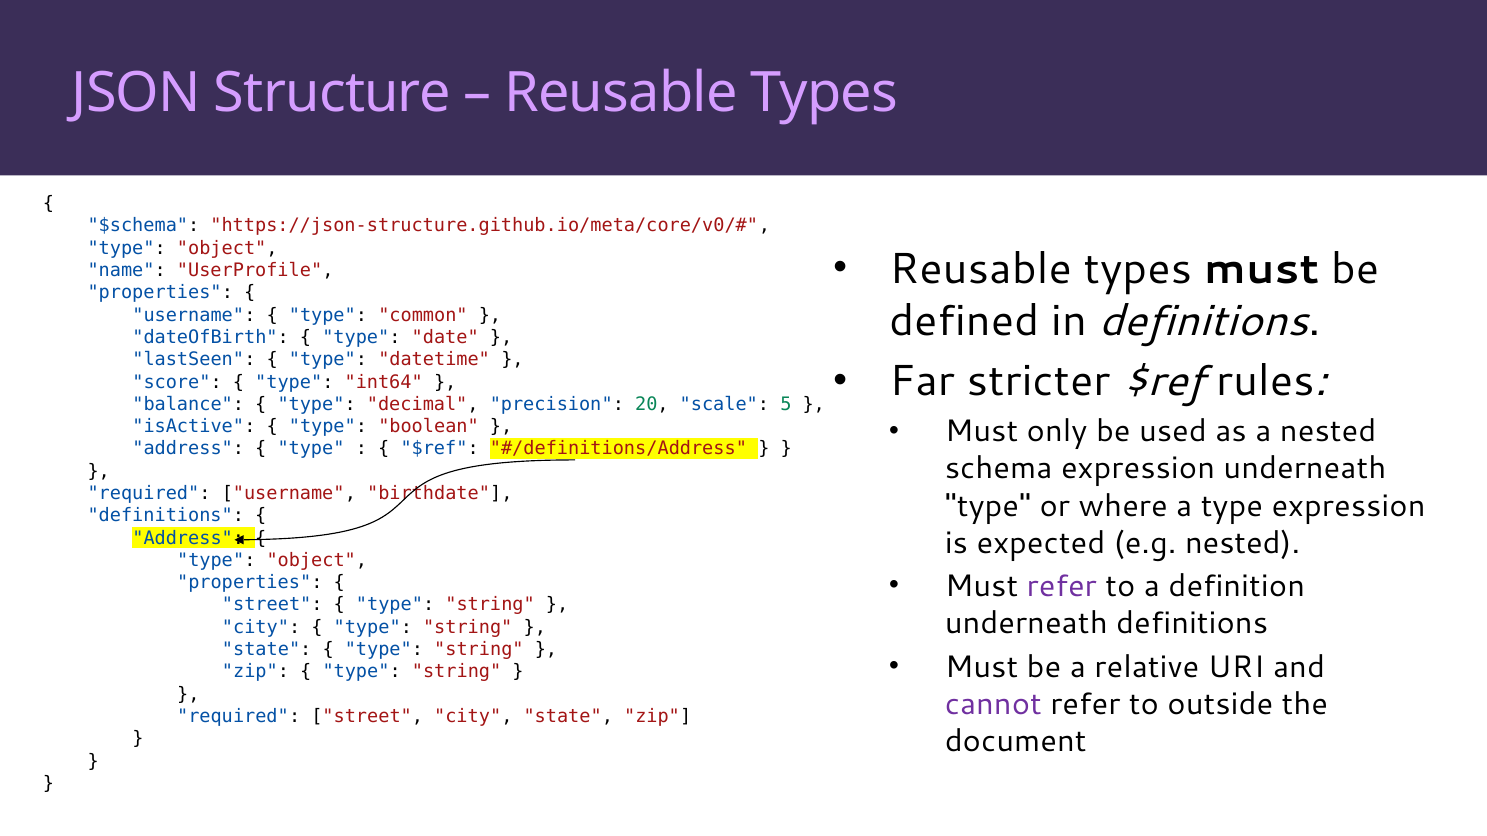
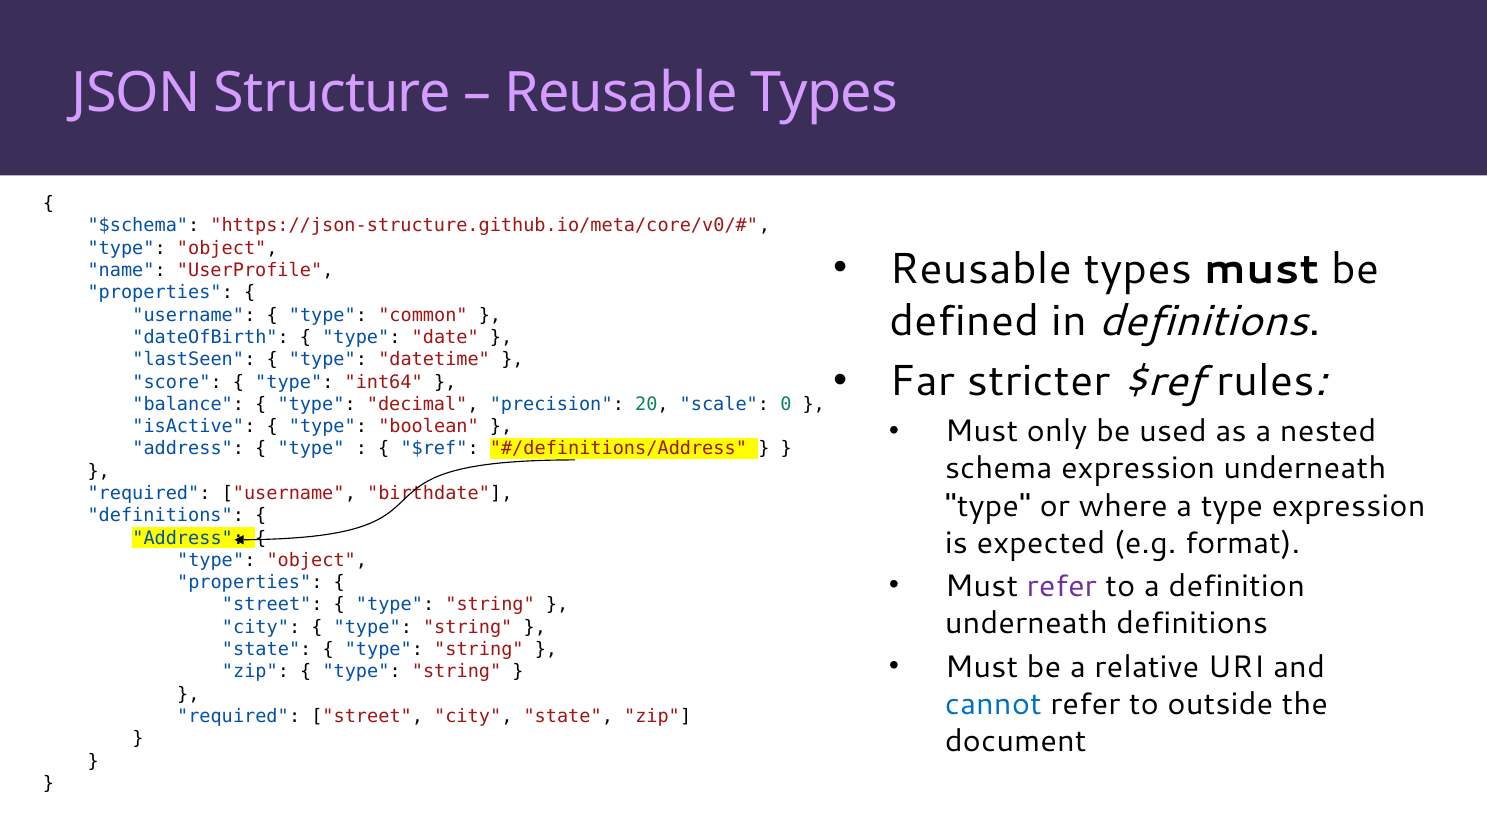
5: 5 -> 0
e.g nested: nested -> format
cannot colour: purple -> blue
